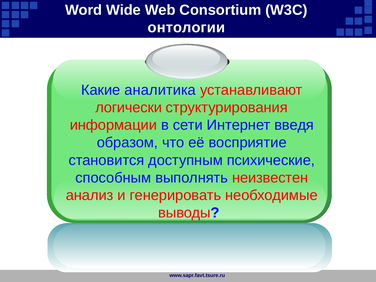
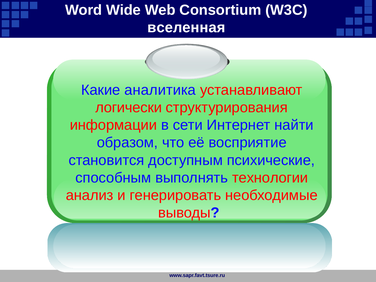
онтологии: онтологии -> вселенная
введя: введя -> найти
неизвестен: неизвестен -> технологии
